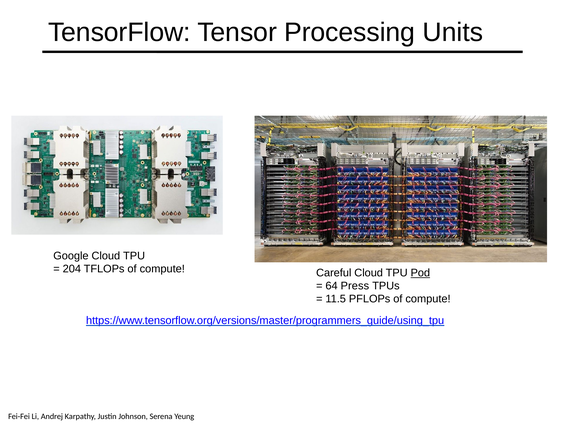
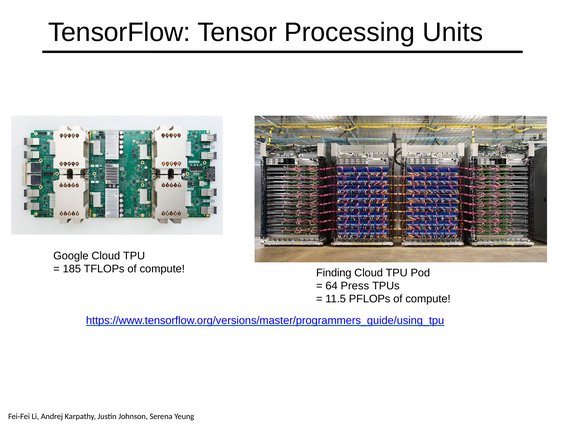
204: 204 -> 185
Careful: Careful -> Finding
Pod underline: present -> none
